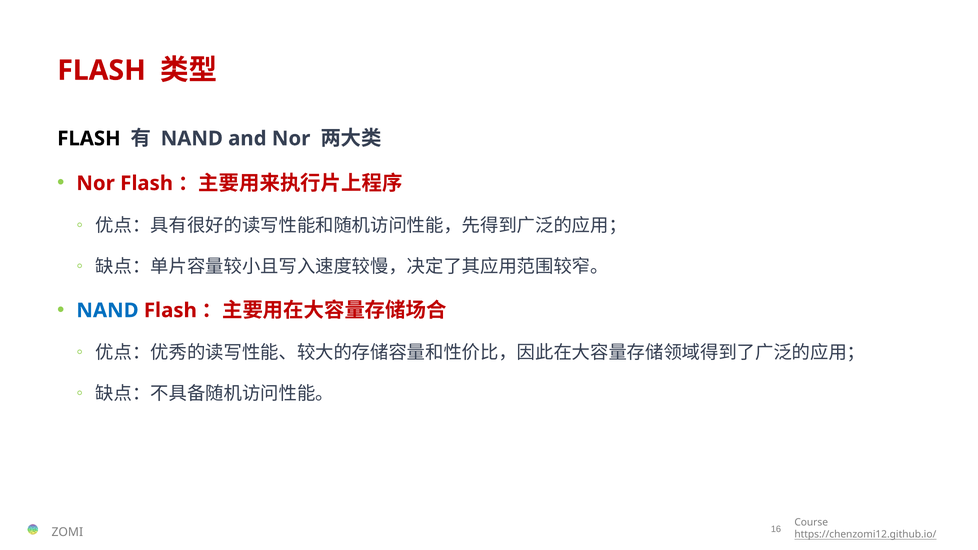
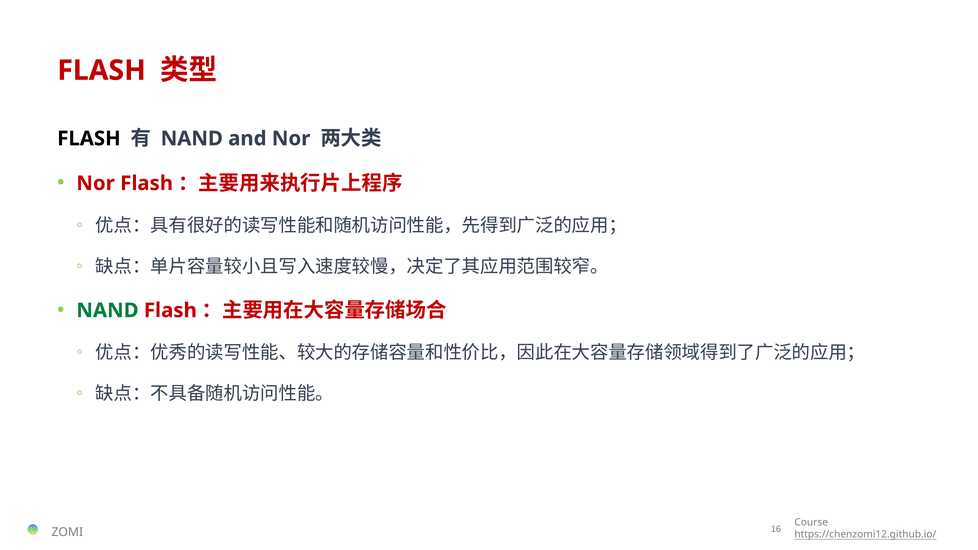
NAND at (107, 310) colour: blue -> green
